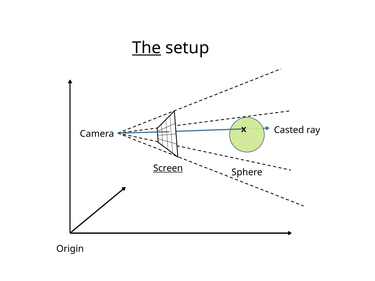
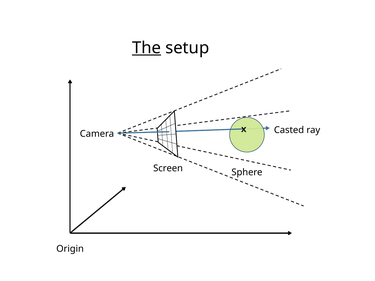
Screen underline: present -> none
